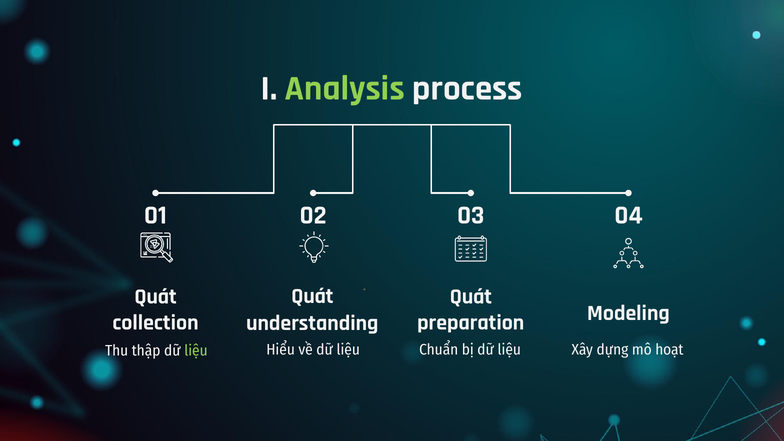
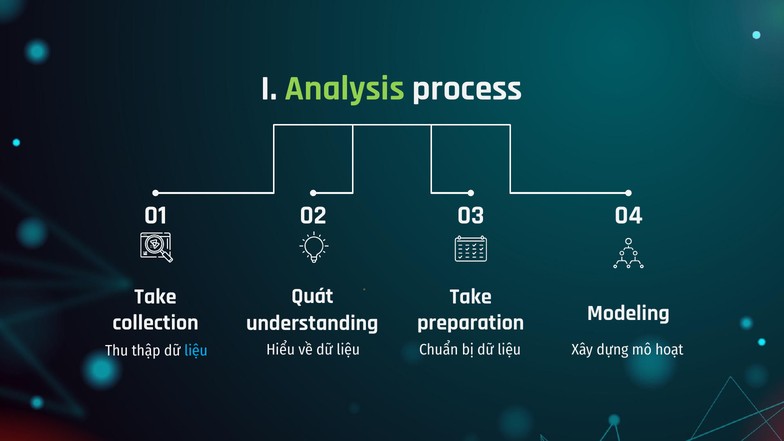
Quát at (156, 296): Quát -> Take
Quát at (471, 296): Quát -> Take
liệu at (196, 351) colour: light green -> light blue
